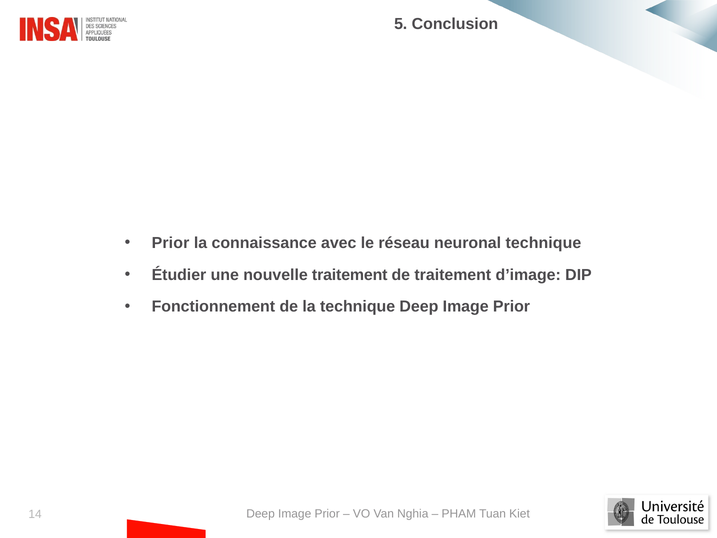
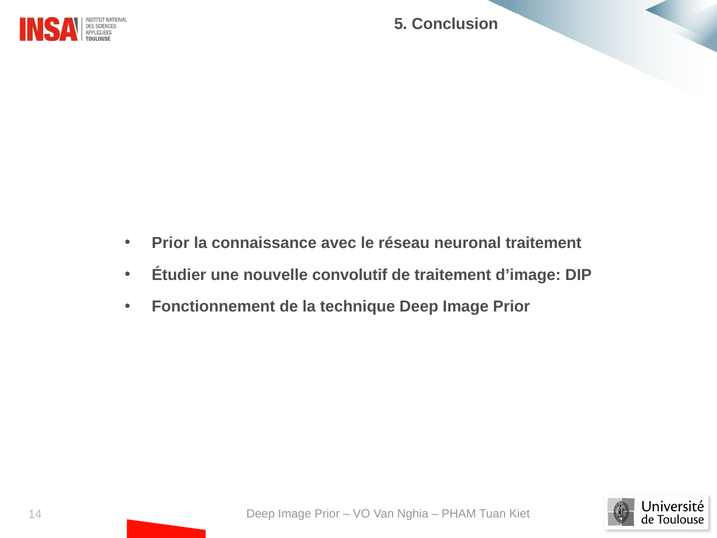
neuronal technique: technique -> traitement
nouvelle traitement: traitement -> convolutif
